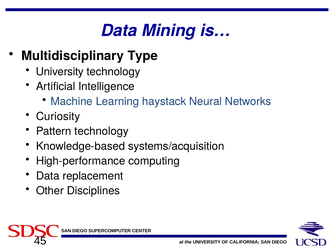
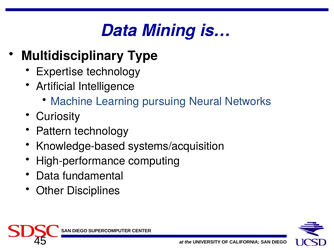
University at (60, 72): University -> Expertise
haystack: haystack -> pursuing
replacement: replacement -> fundamental
